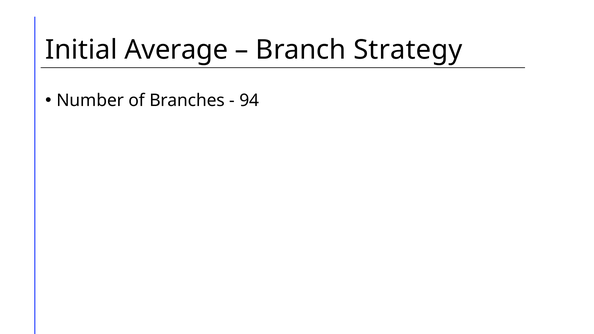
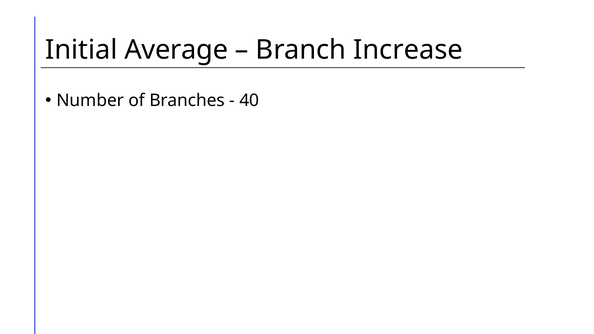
Strategy: Strategy -> Increase
94: 94 -> 40
